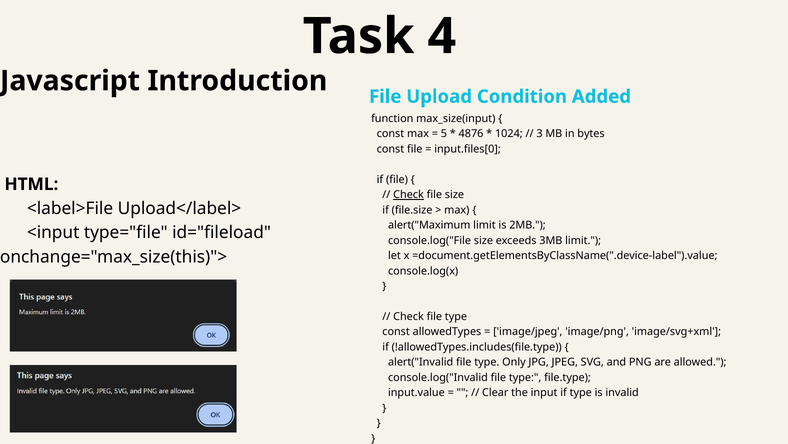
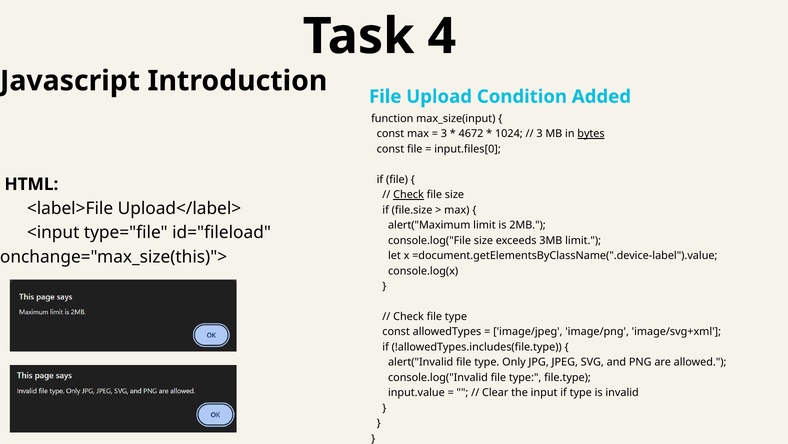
5 at (444, 134): 5 -> 3
4876: 4876 -> 4672
bytes underline: none -> present
